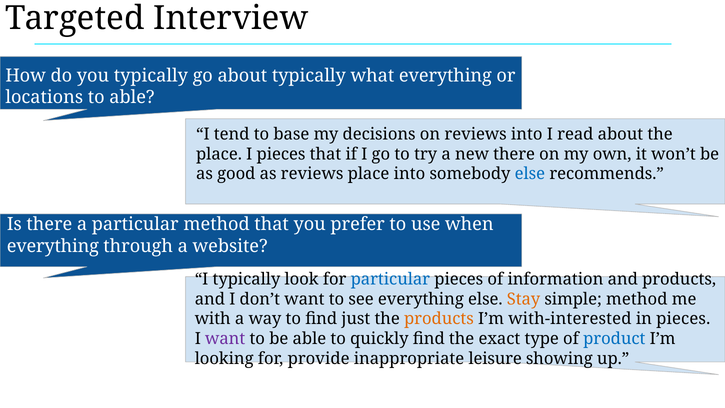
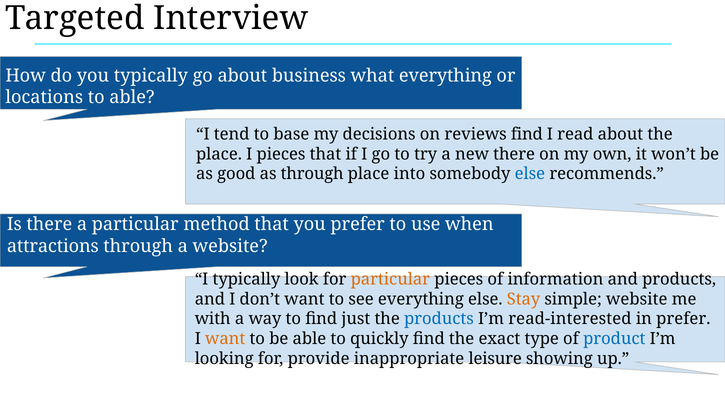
about typically: typically -> business
reviews into: into -> find
as reviews: reviews -> through
everything at (53, 246): everything -> attractions
particular at (390, 279) colour: blue -> orange
simple method: method -> website
products at (439, 319) colour: orange -> blue
with-interested: with-interested -> read-interested
in pieces: pieces -> prefer
want at (225, 339) colour: purple -> orange
